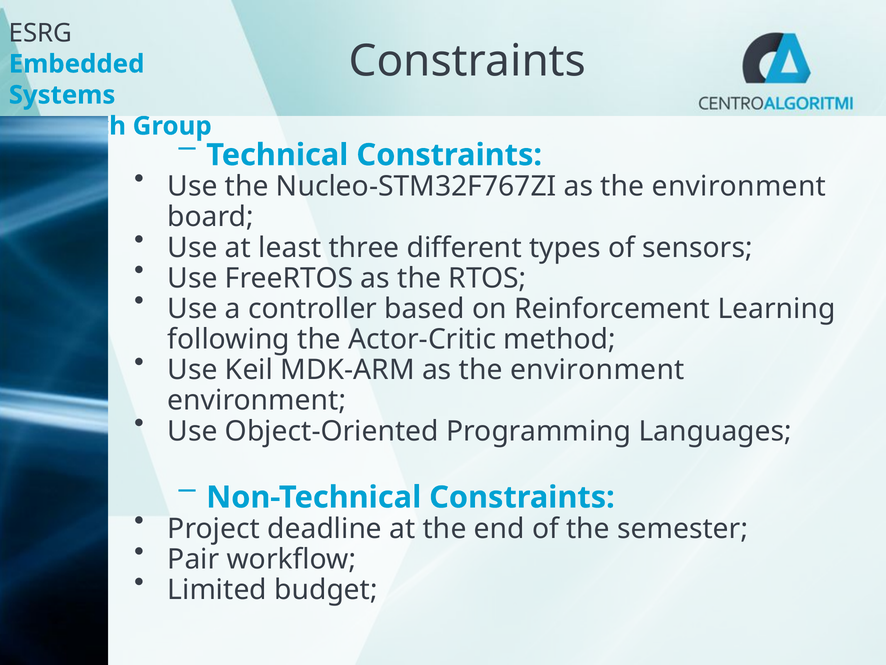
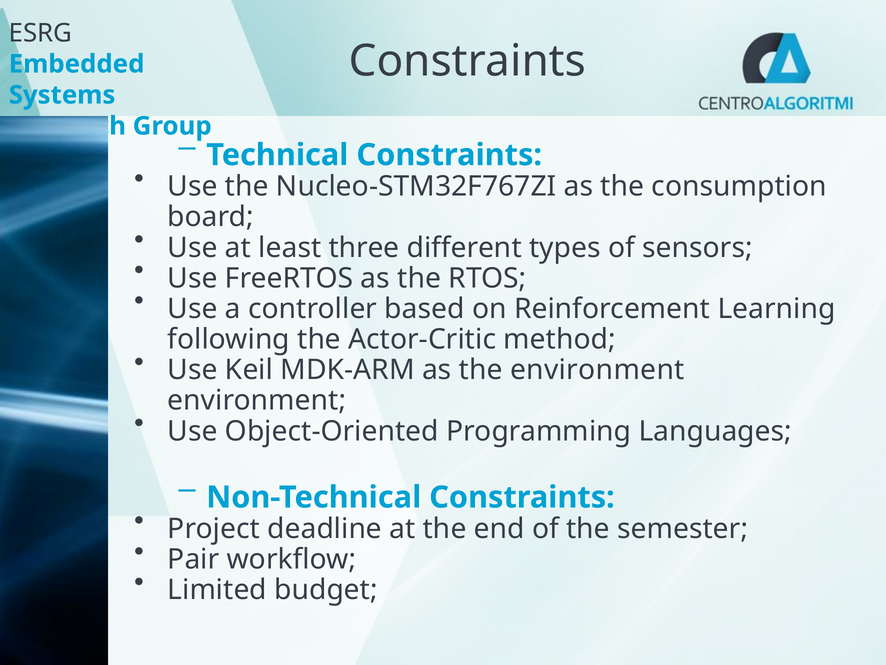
Nucleo-STM32F767ZI as the environment: environment -> consumption
